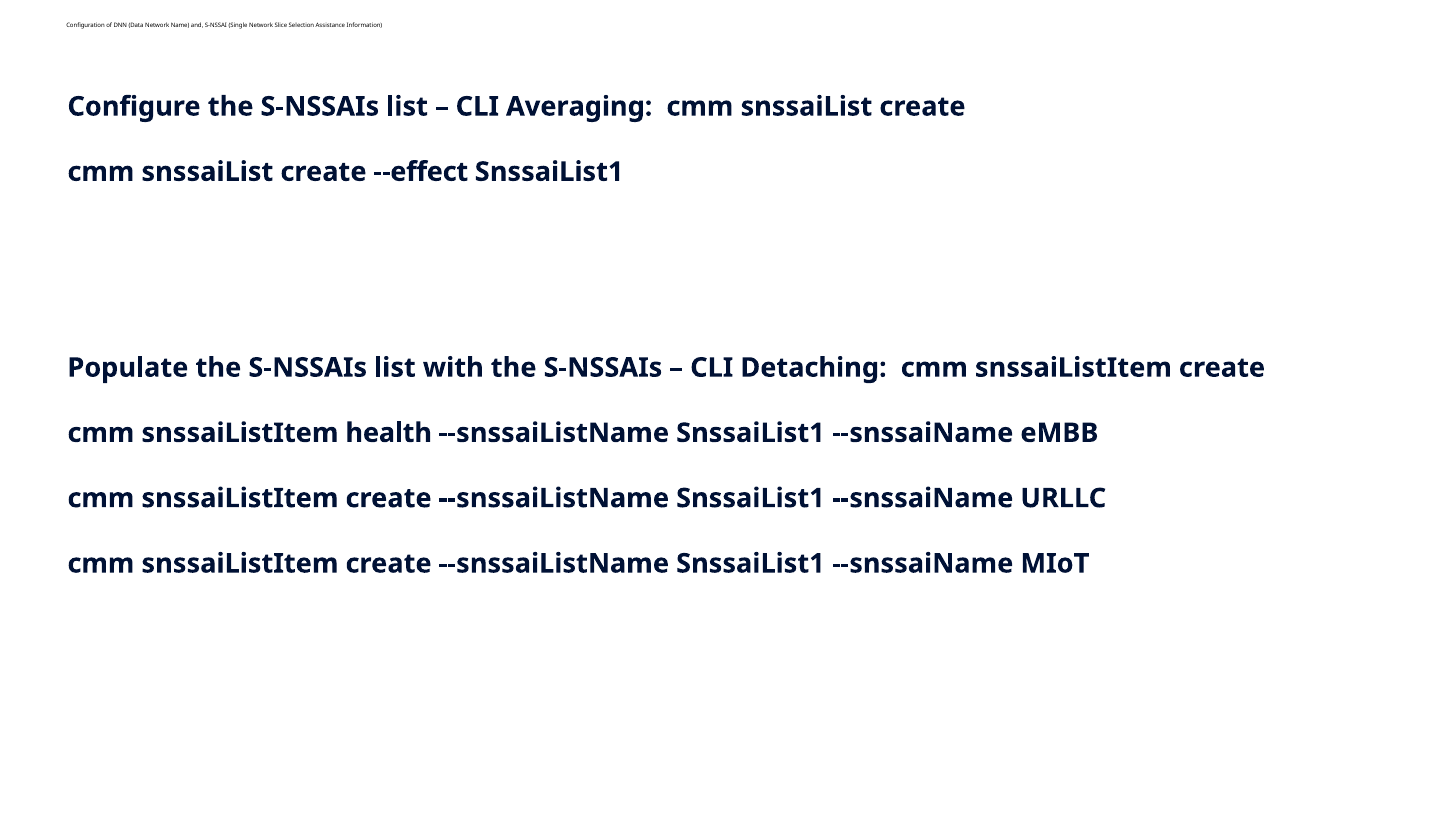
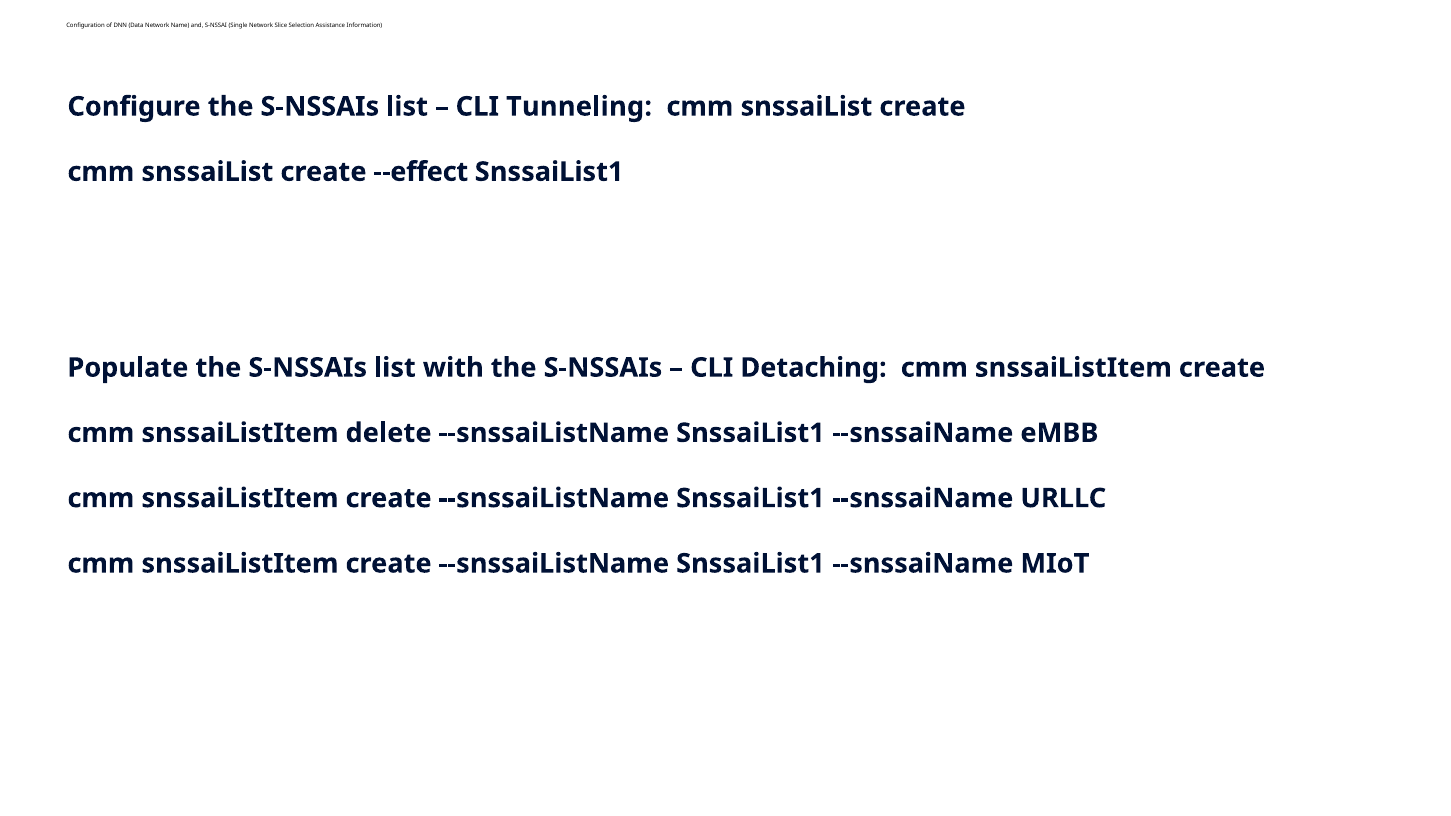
Averaging: Averaging -> Tunneling
health: health -> delete
